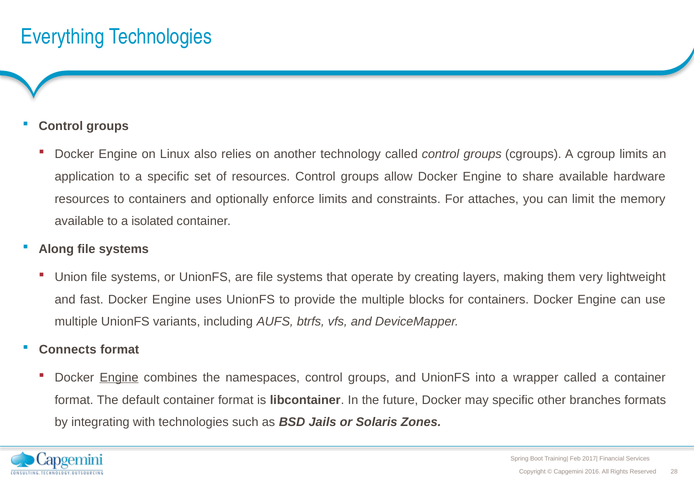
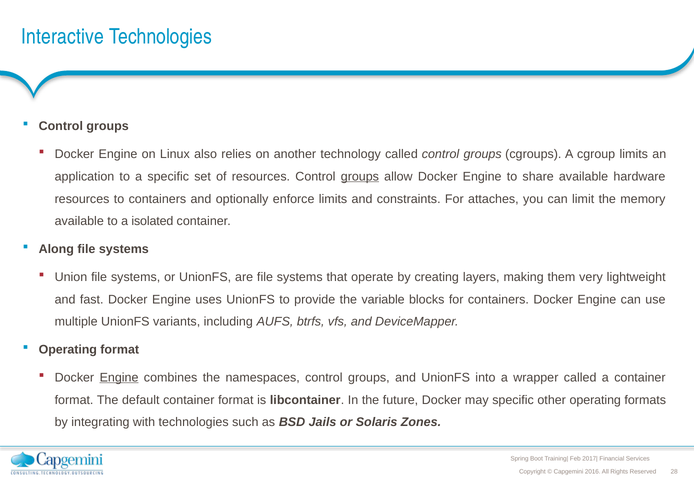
Everything: Everything -> Interactive
groups at (360, 176) underline: none -> present
the multiple: multiple -> variable
Connects at (68, 349): Connects -> Operating
other branches: branches -> operating
